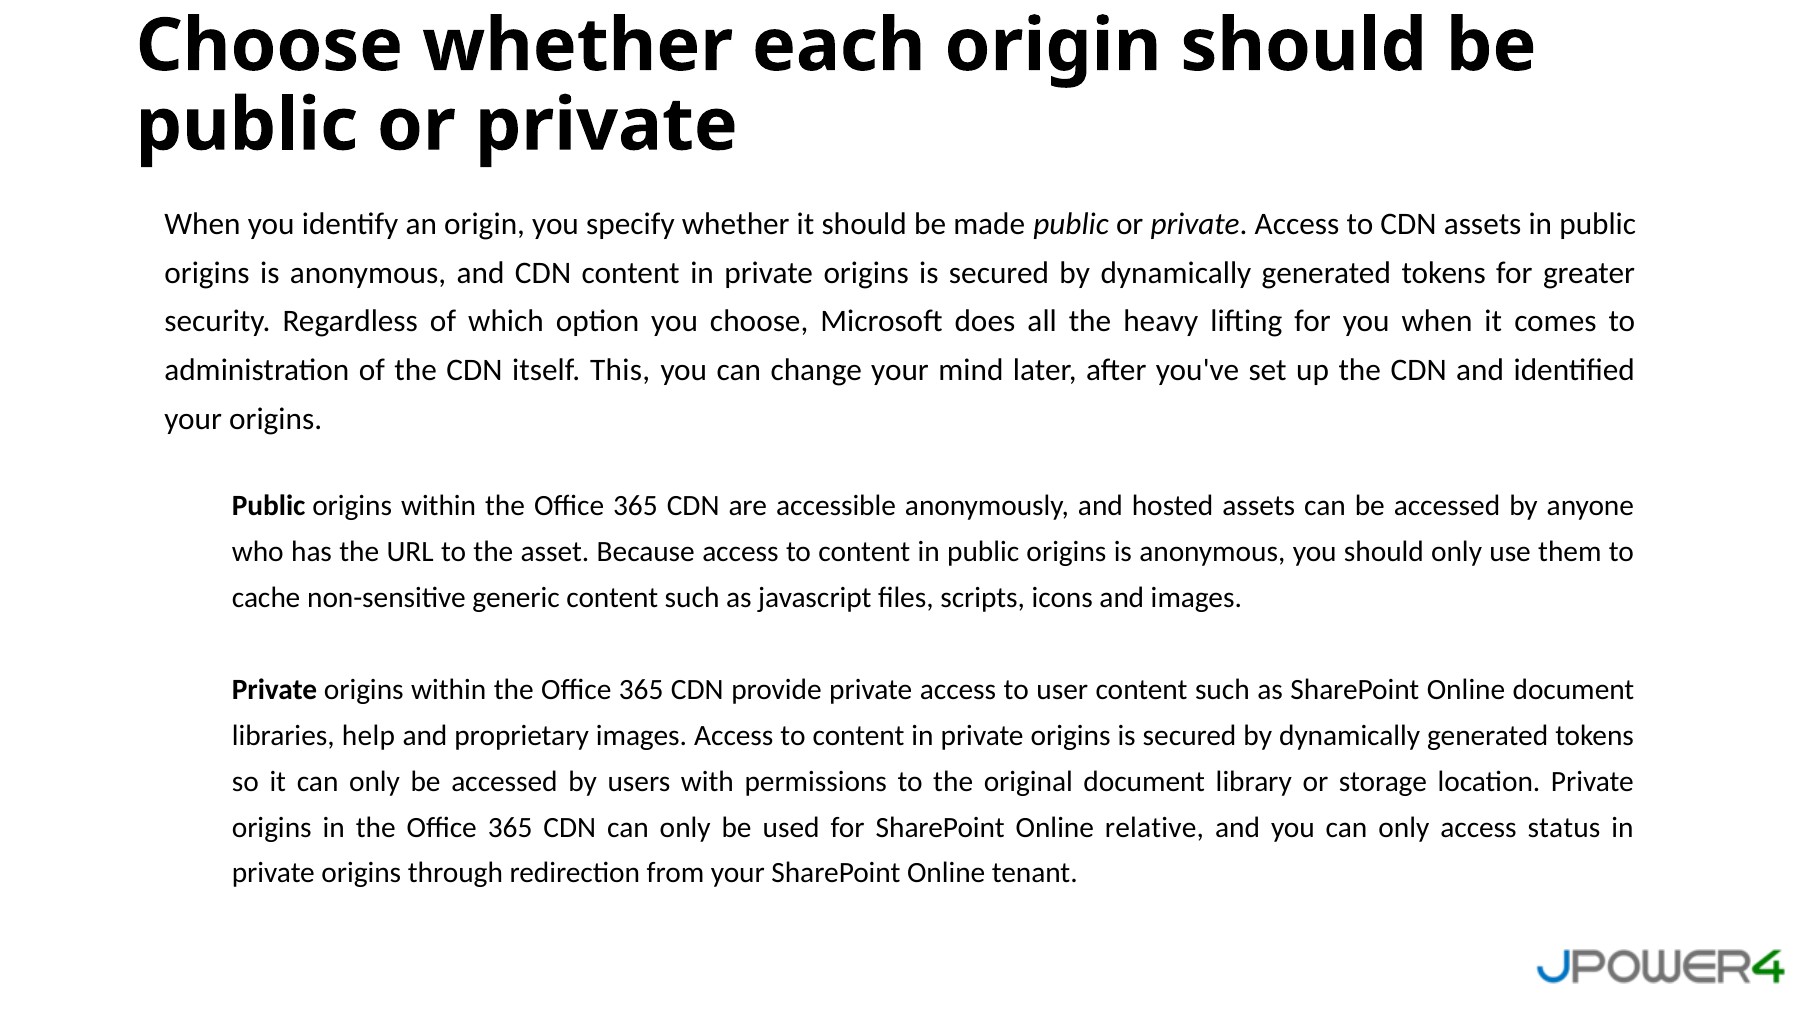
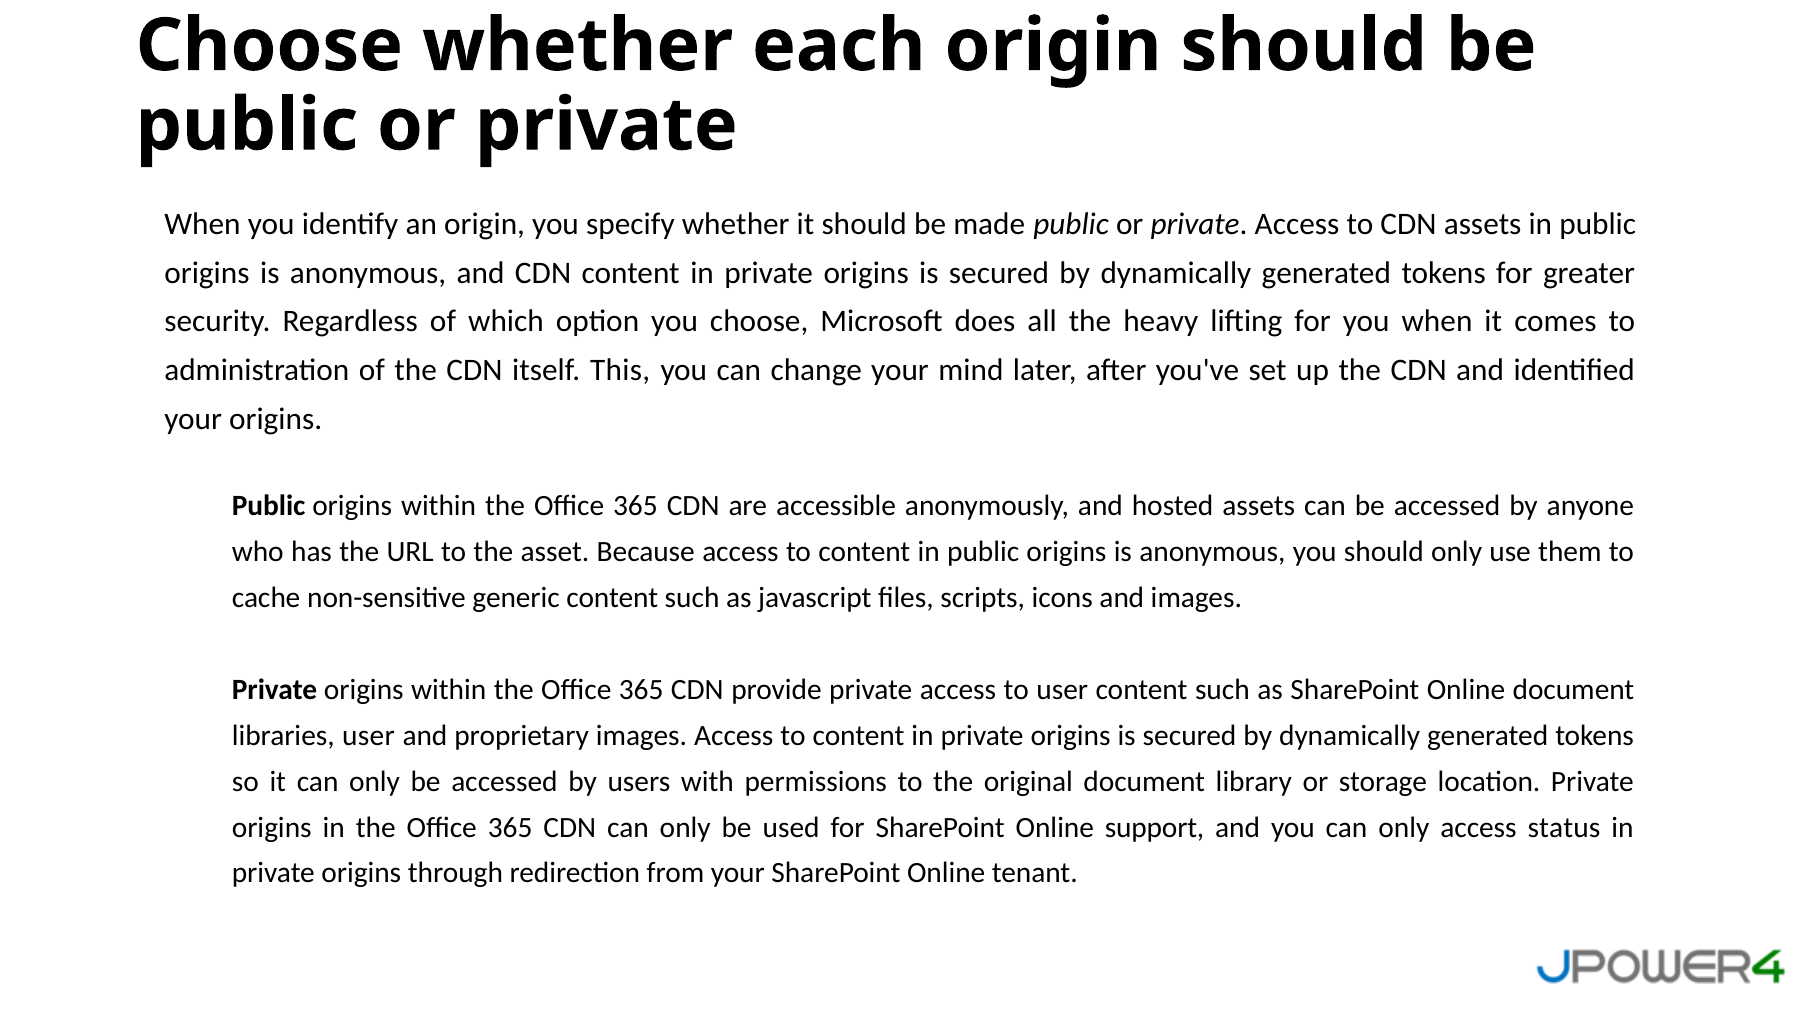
libraries help: help -> user
relative: relative -> support
